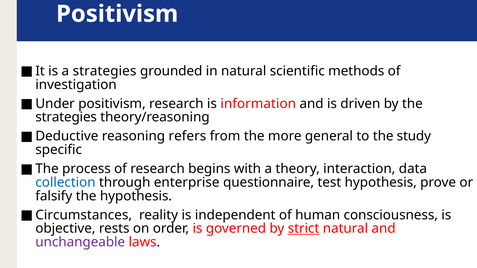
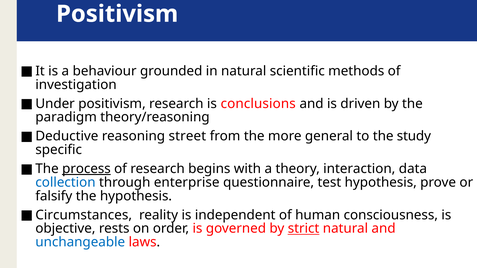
a strategies: strategies -> behaviour
information: information -> conclusions
strategies at (66, 117): strategies -> paradigm
refers: refers -> street
process underline: none -> present
unchangeable colour: purple -> blue
